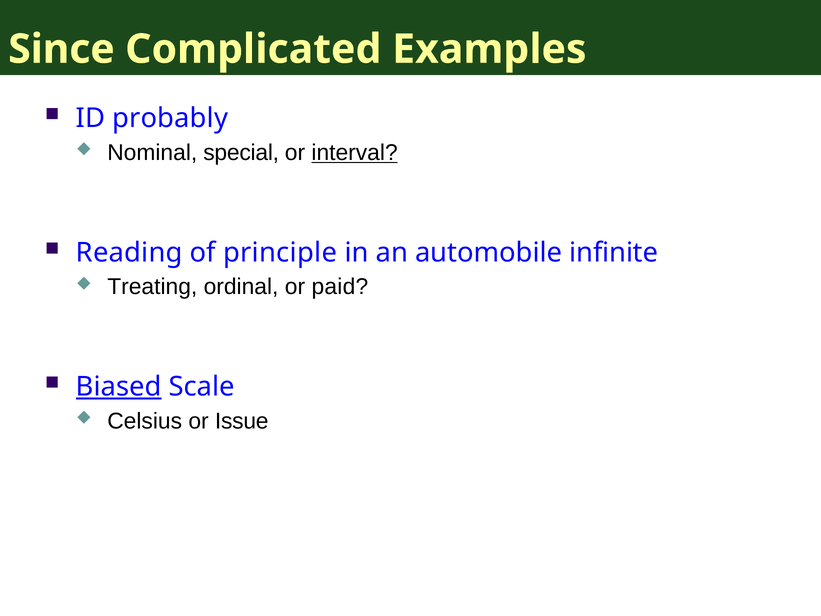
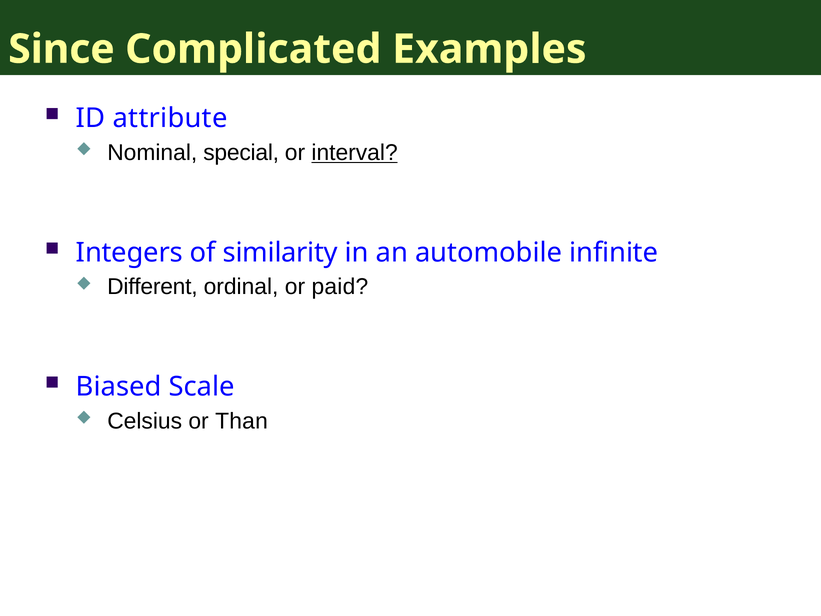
probably: probably -> attribute
Reading: Reading -> Integers
principle: principle -> similarity
Treating: Treating -> Different
Biased underline: present -> none
Issue: Issue -> Than
